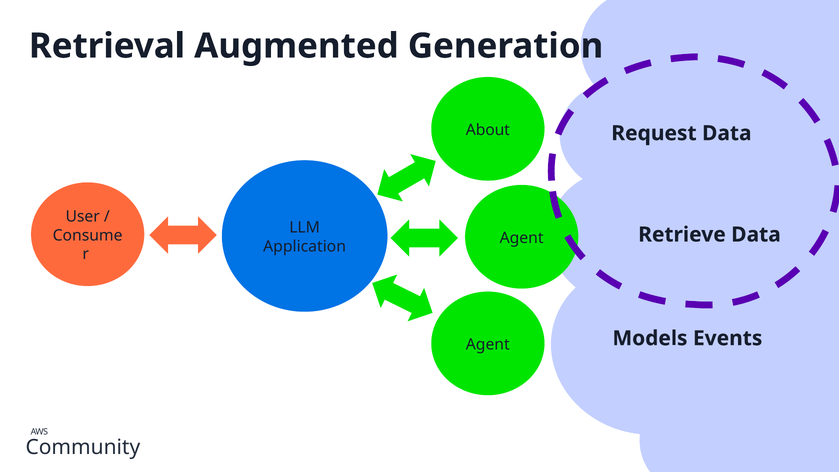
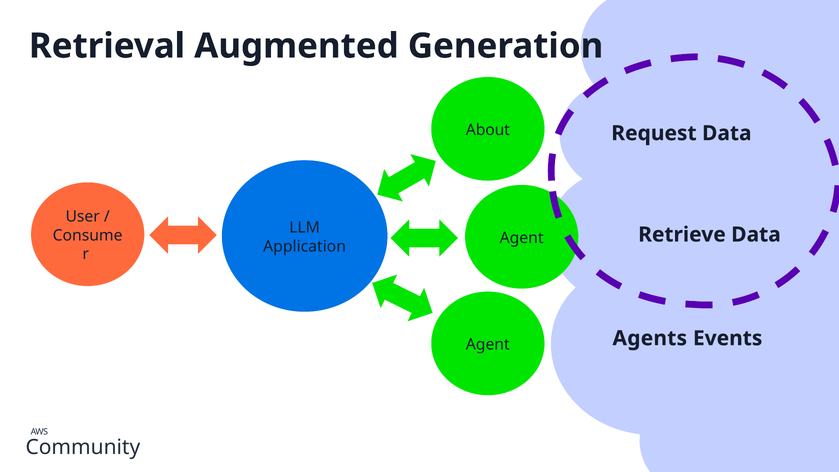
Models: Models -> Agents
